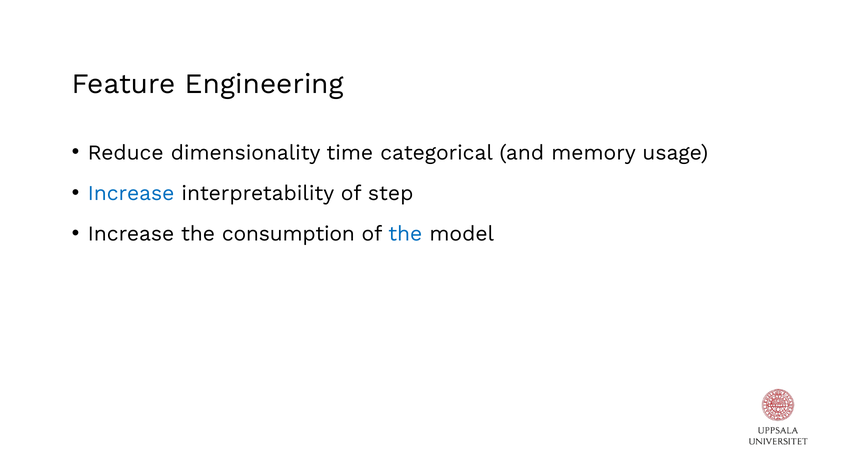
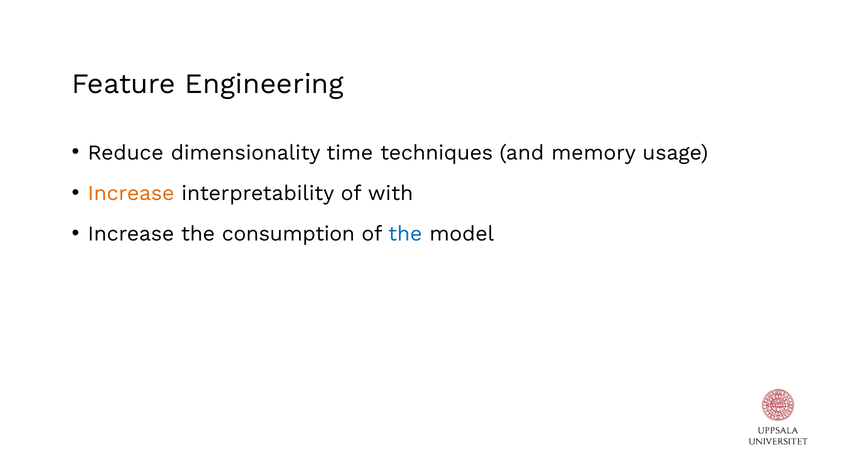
categorical: categorical -> techniques
Increase at (131, 193) colour: blue -> orange
step: step -> with
